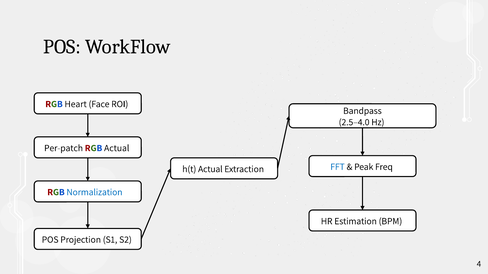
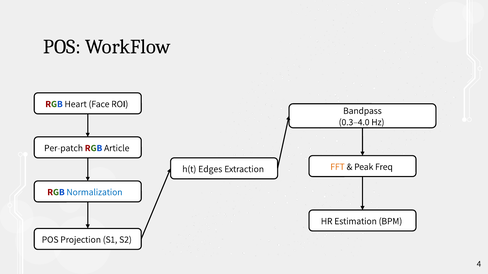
2.5–4.0: 2.5–4.0 -> 0.3–4.0
RGB Actual: Actual -> Article
FFT colour: blue -> orange
h(t Actual: Actual -> Edges
